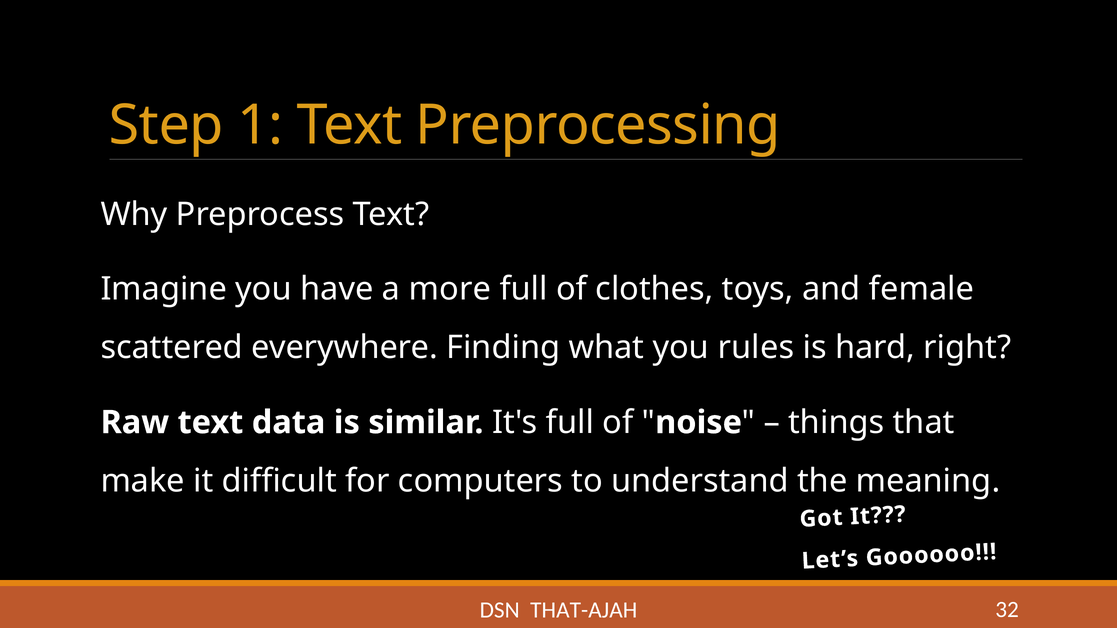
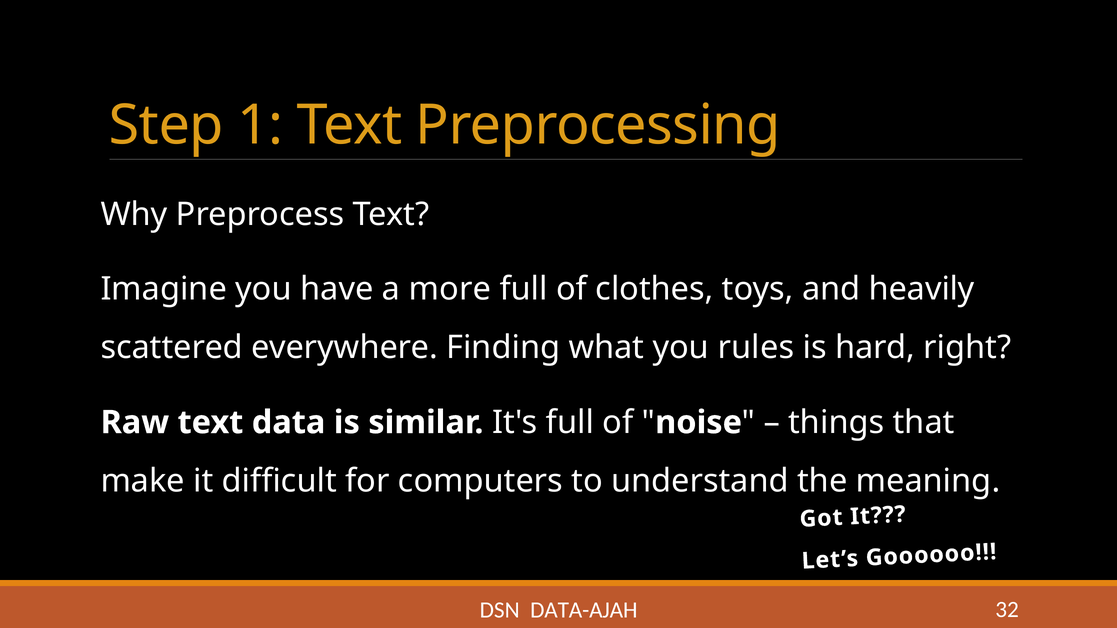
female: female -> heavily
THAT-AJAH: THAT-AJAH -> DATA-AJAH
